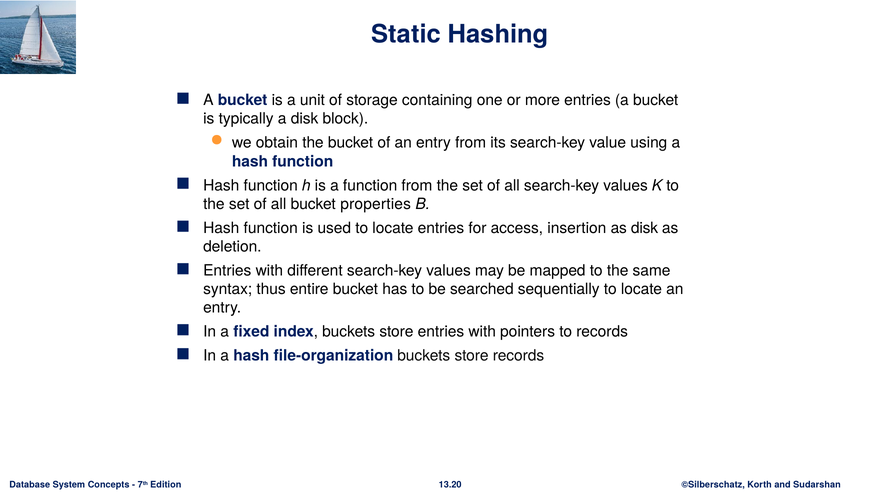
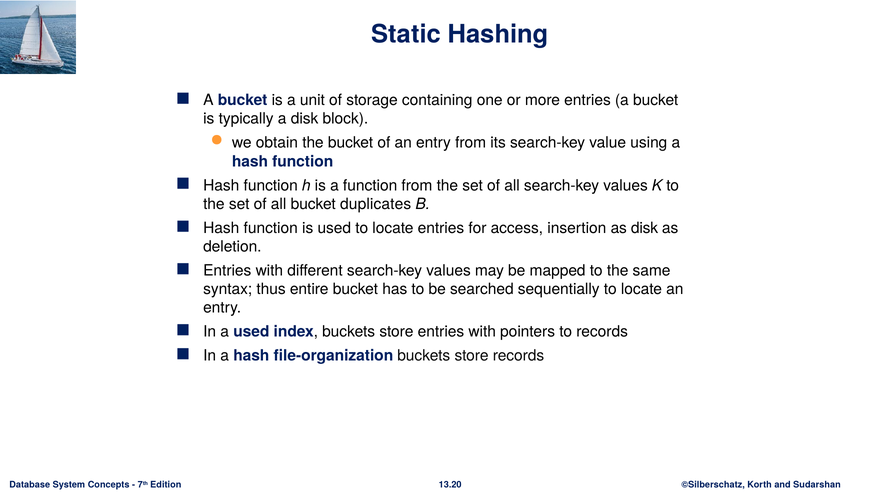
properties: properties -> duplicates
a fixed: fixed -> used
